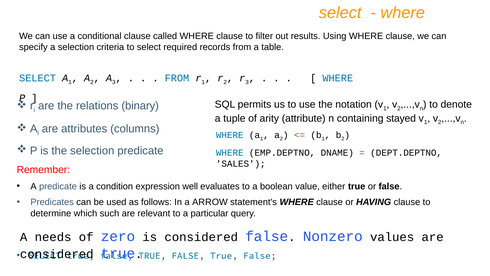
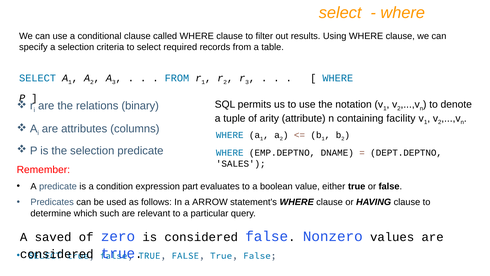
stayed: stayed -> facility
well: well -> part
needs: needs -> saved
